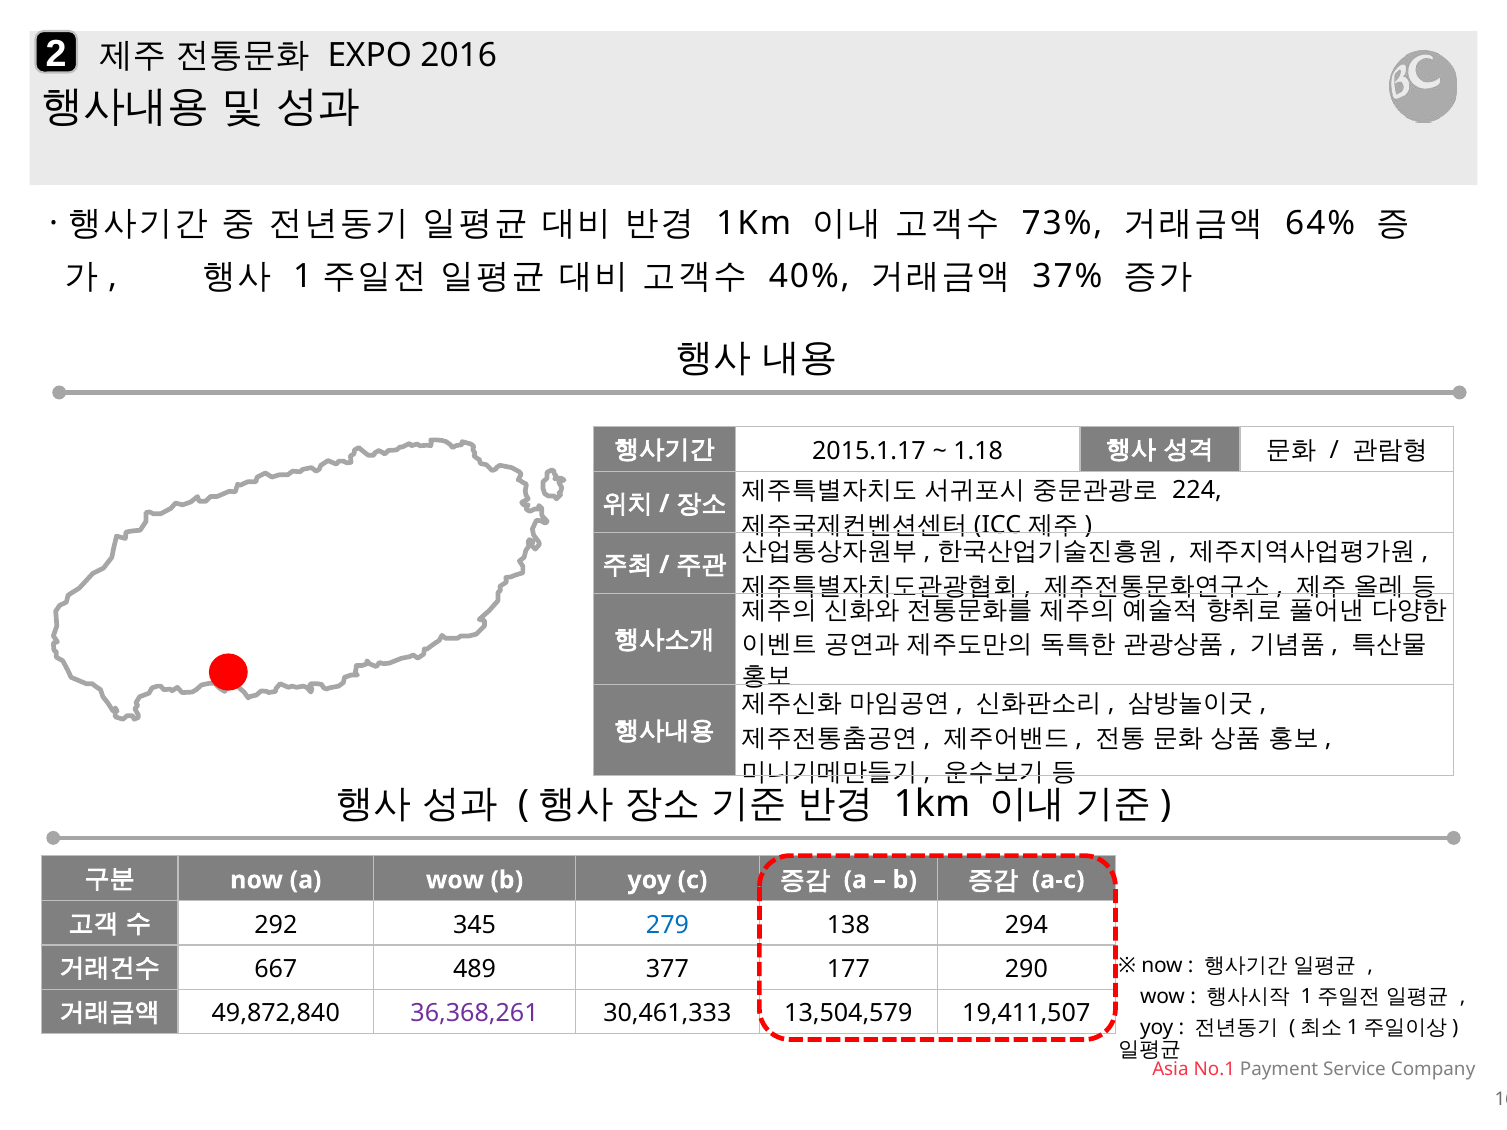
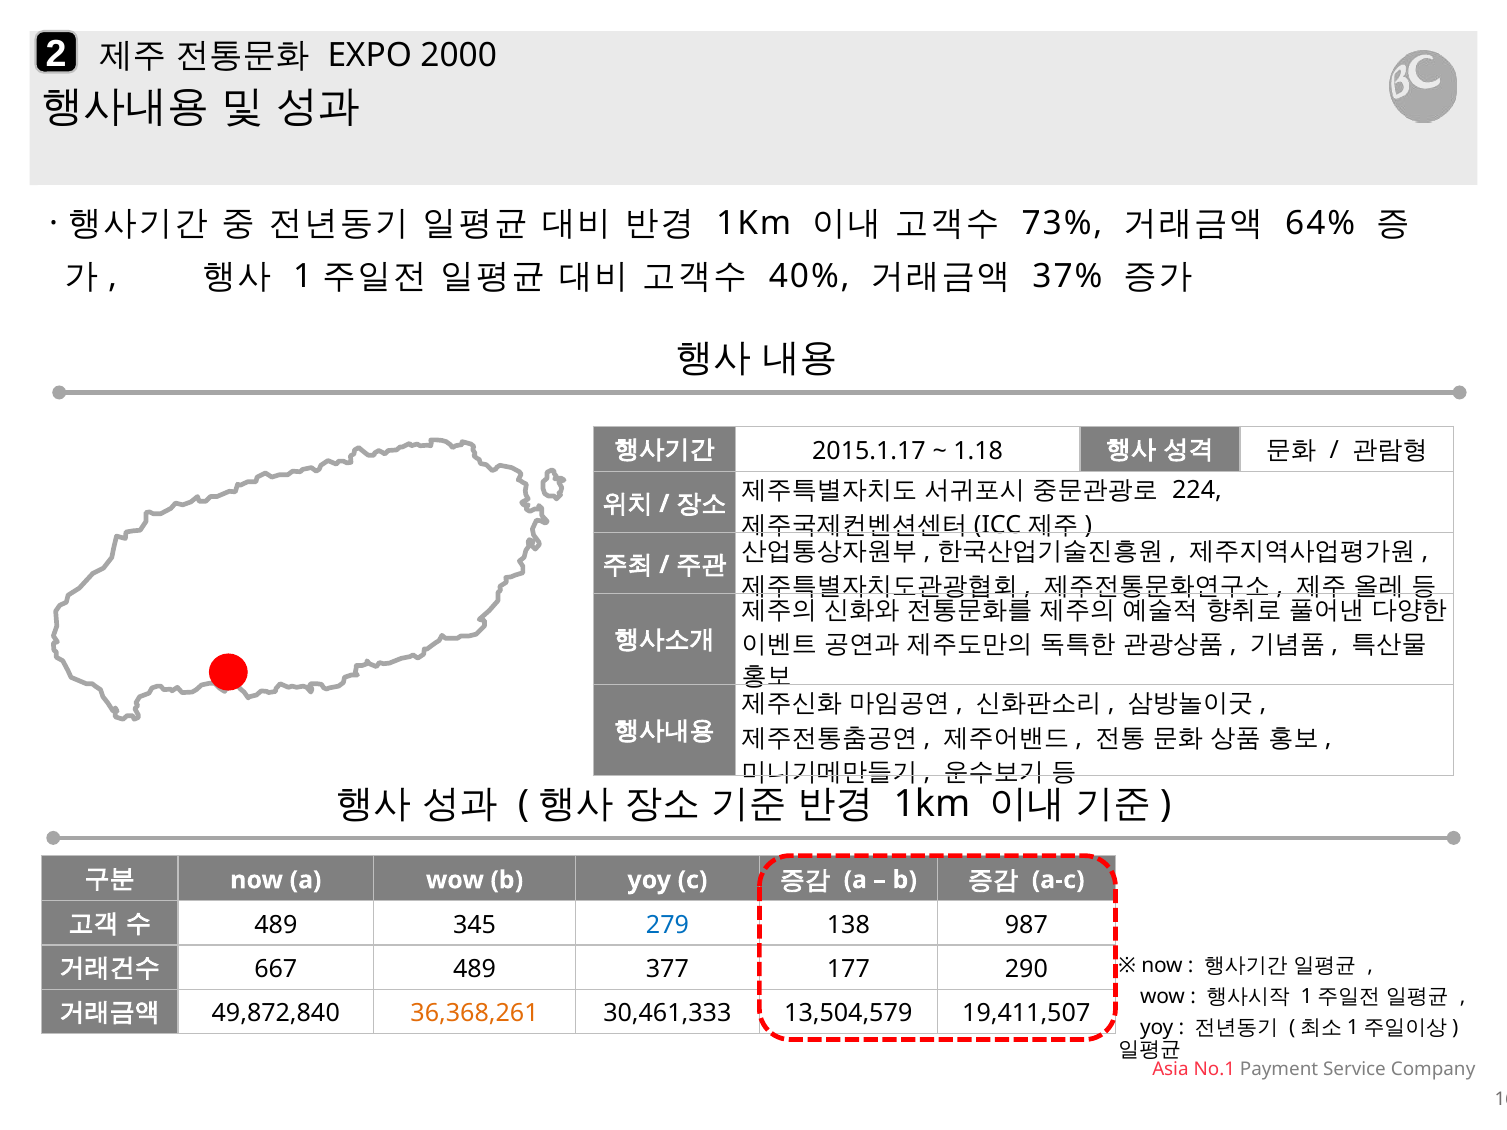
2016: 2016 -> 2000
292 at (276, 925): 292 -> 489
294: 294 -> 987
36,368,261 colour: purple -> orange
